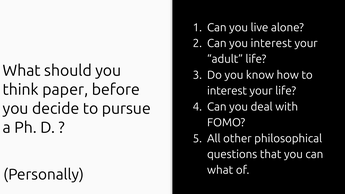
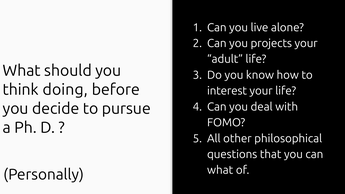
you interest: interest -> projects
paper: paper -> doing
